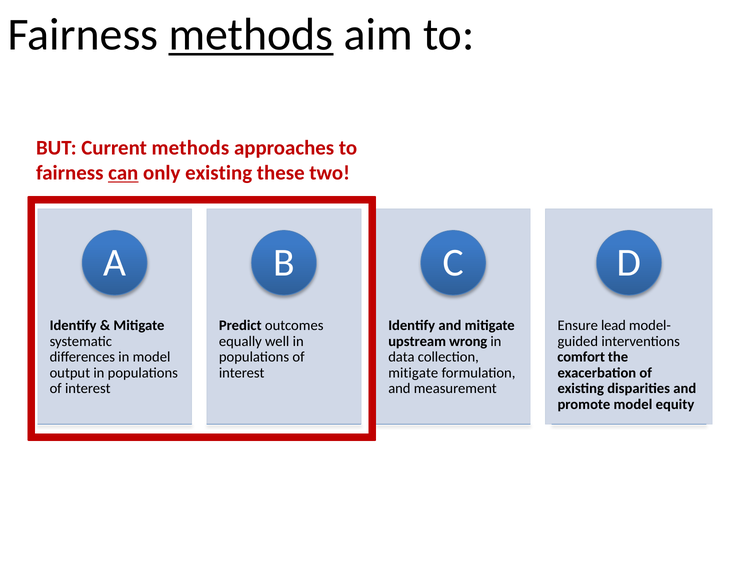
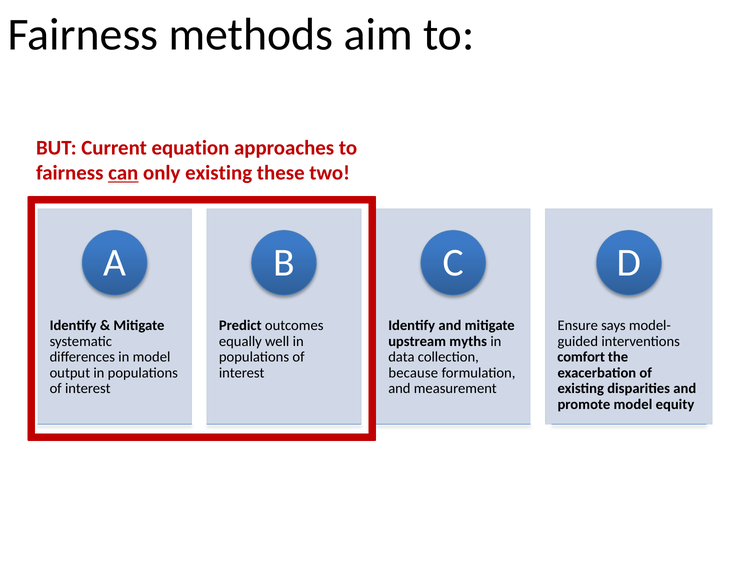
methods at (251, 35) underline: present -> none
Current methods: methods -> equation
lead: lead -> says
wrong: wrong -> myths
mitigate at (413, 373): mitigate -> because
